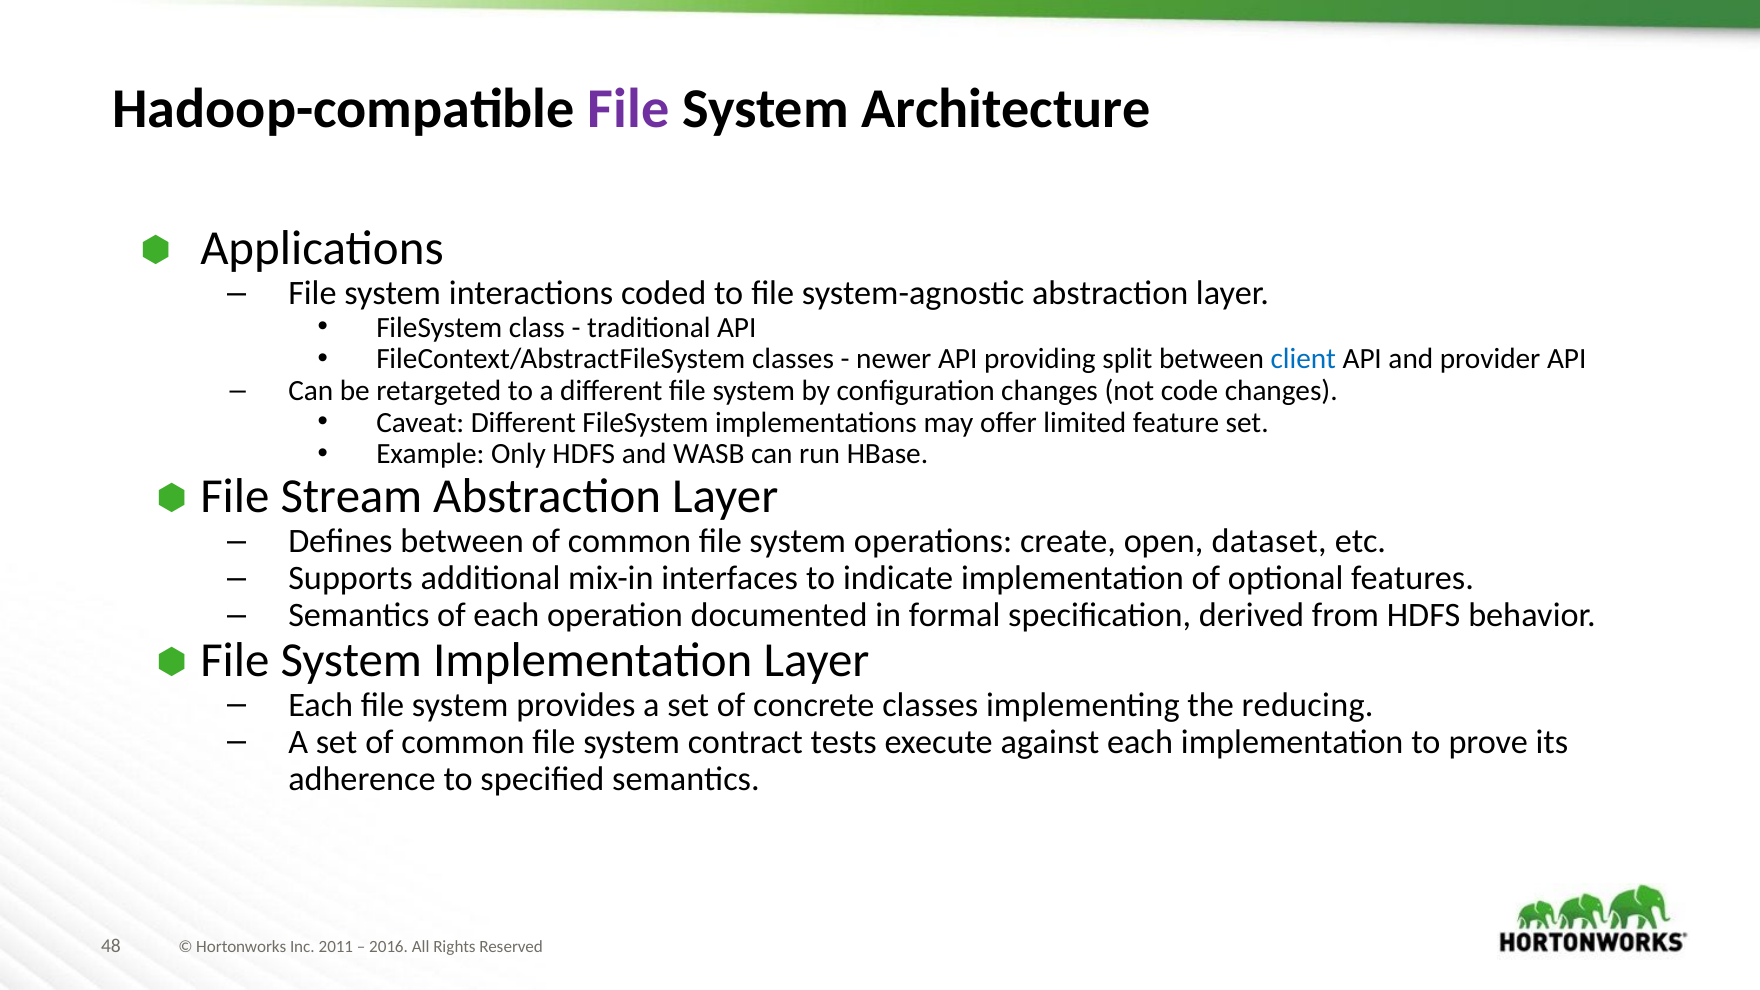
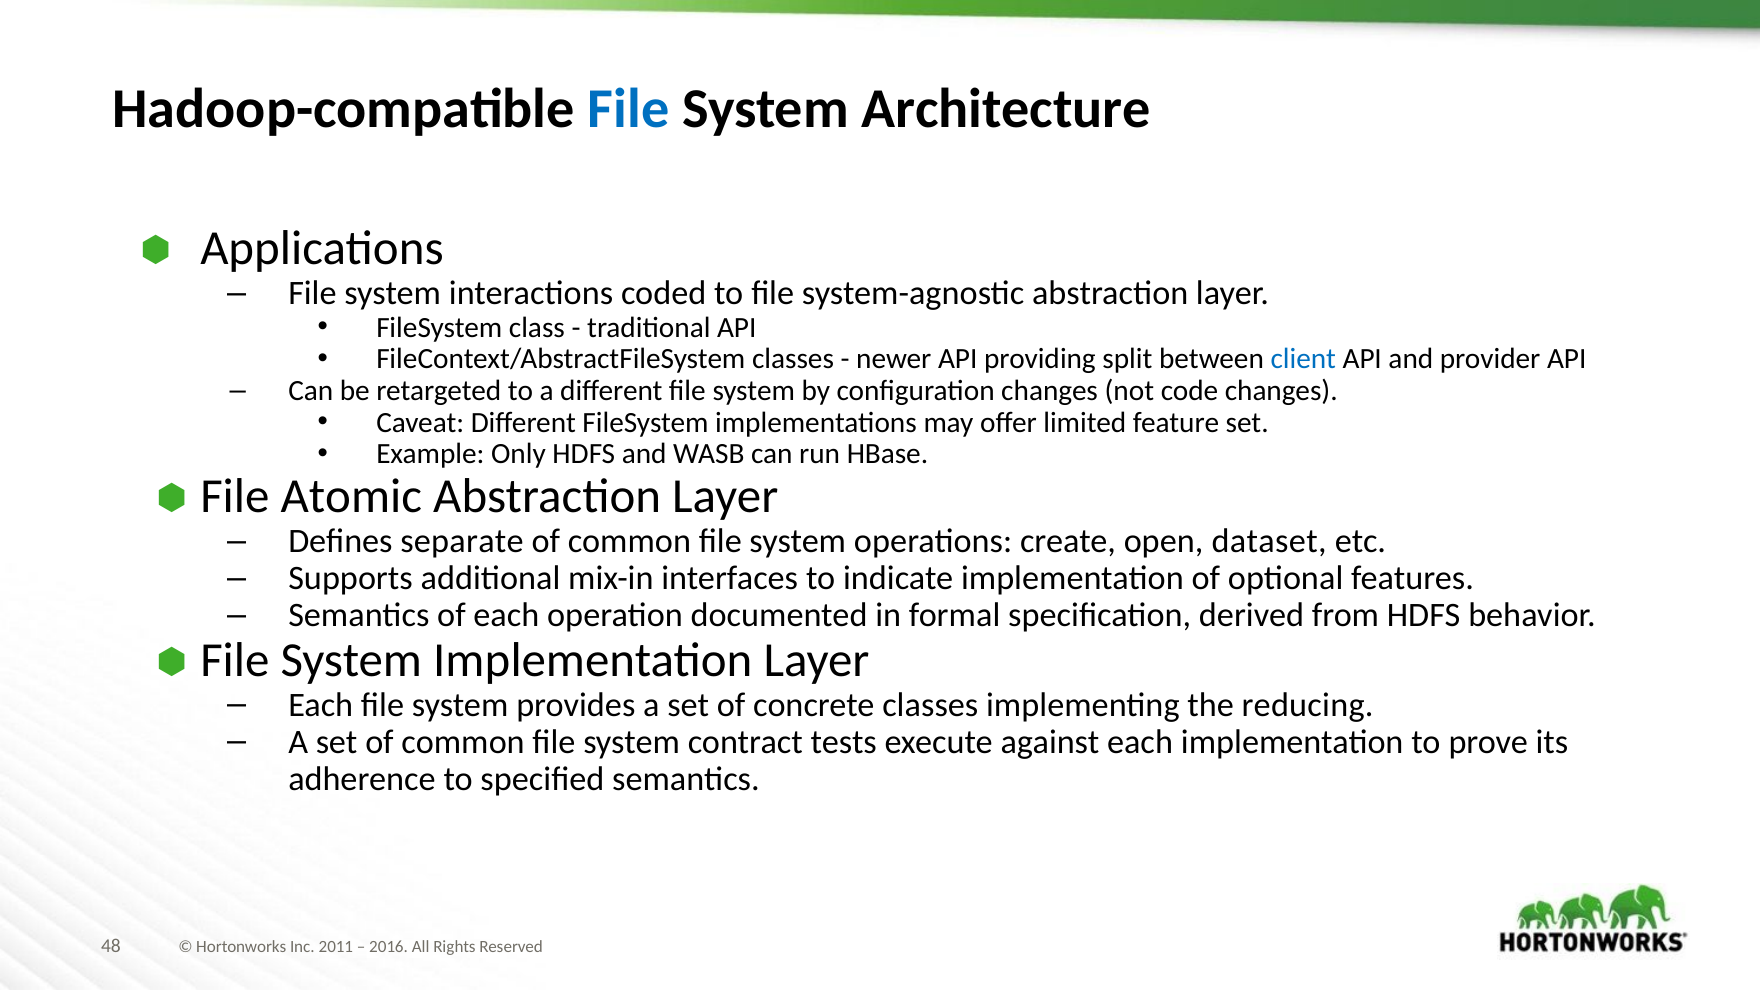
File at (629, 109) colour: purple -> blue
Stream: Stream -> Atomic
Defines between: between -> separate
